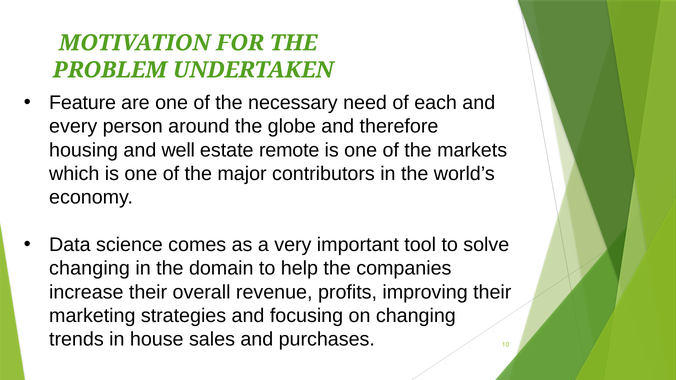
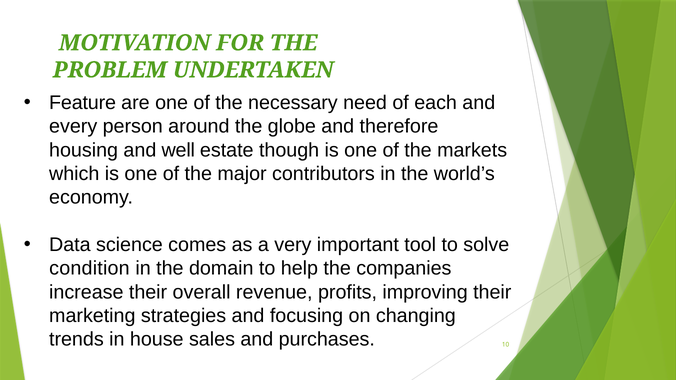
remote: remote -> though
changing at (90, 269): changing -> condition
